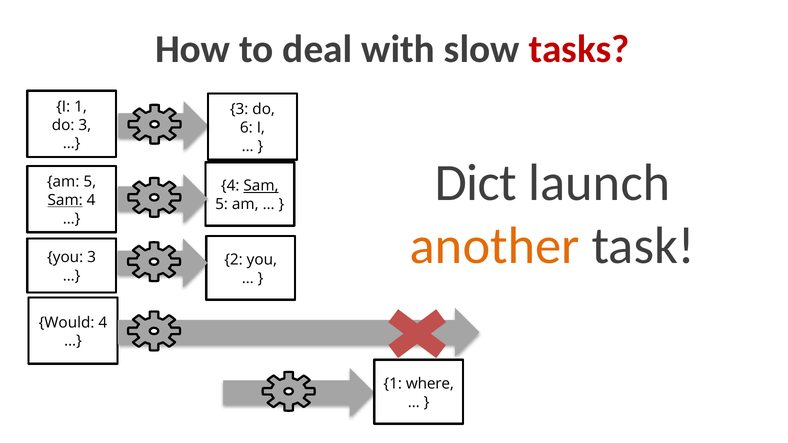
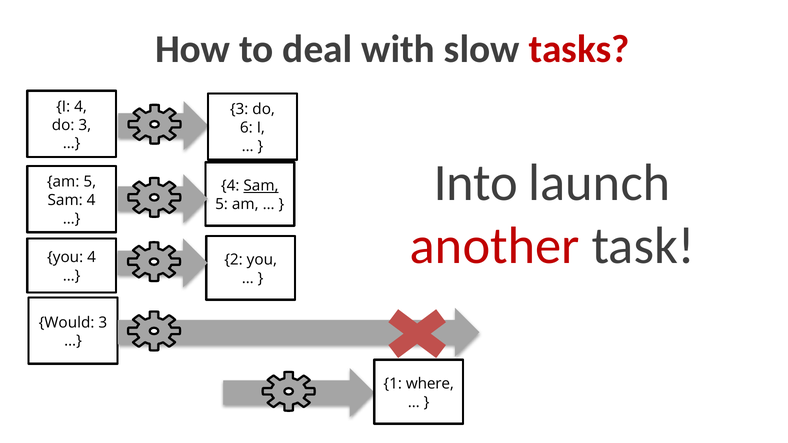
I 1: 1 -> 4
Dict: Dict -> Into
Sam at (65, 200) underline: present -> none
another colour: orange -> red
you 3: 3 -> 4
Would 4: 4 -> 3
